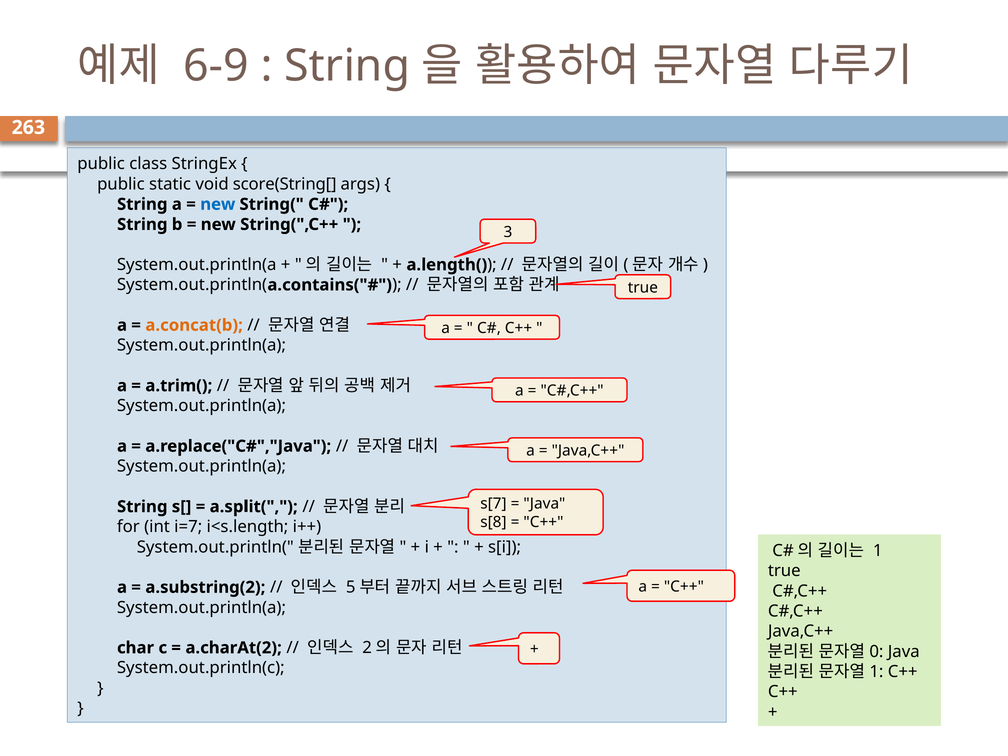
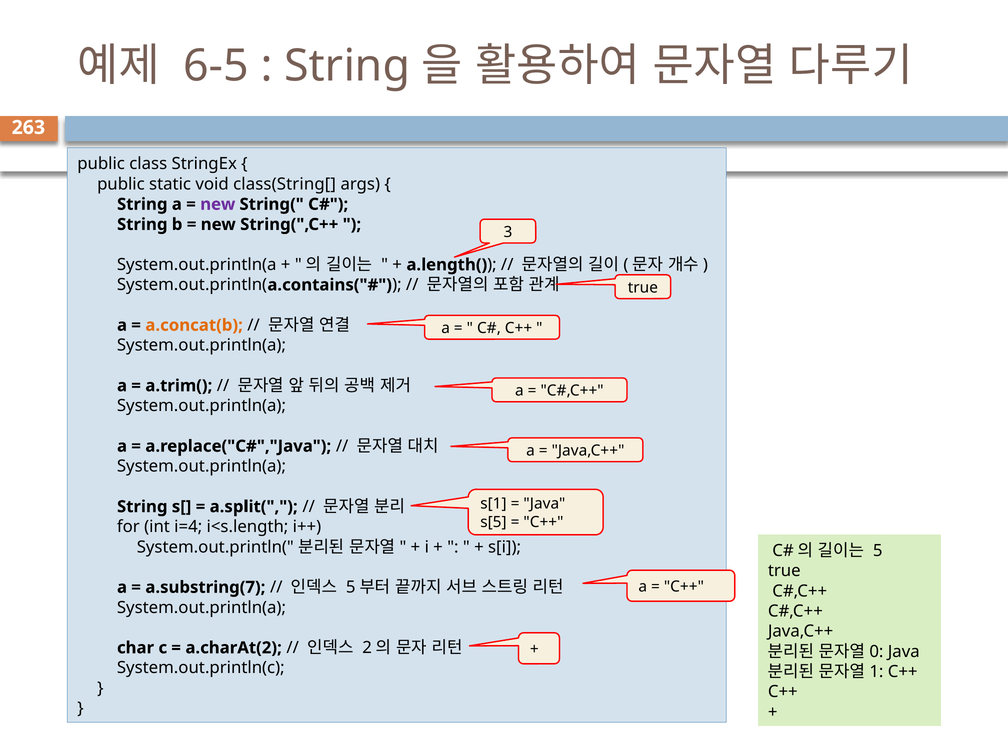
6-9: 6-9 -> 6-5
score(String[: score(String[ -> class(String[
new at (218, 204) colour: blue -> purple
s[7: s[7 -> s[1
s[8: s[8 -> s[5
i=7: i=7 -> i=4
1: 1 -> 5
a.substring(2: a.substring(2 -> a.substring(7
